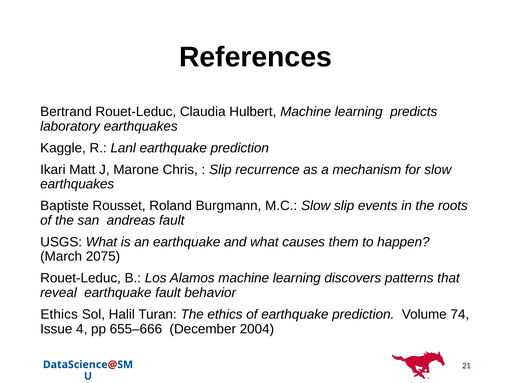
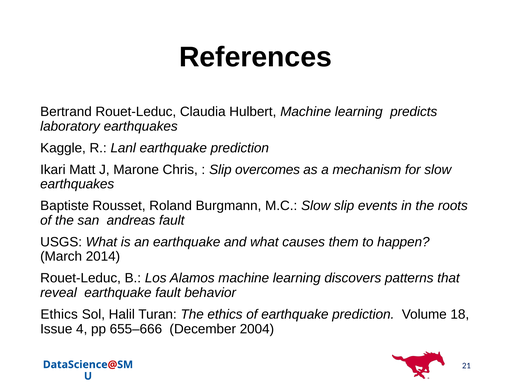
recurrence: recurrence -> overcomes
2075: 2075 -> 2014
74: 74 -> 18
